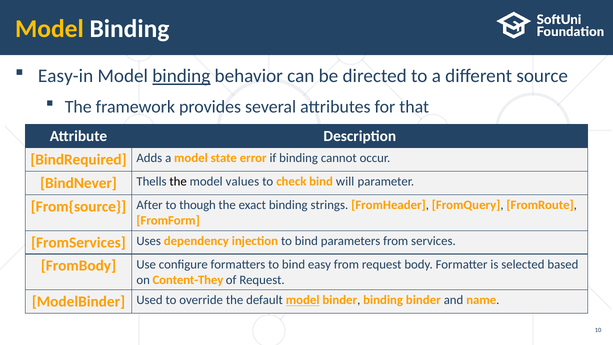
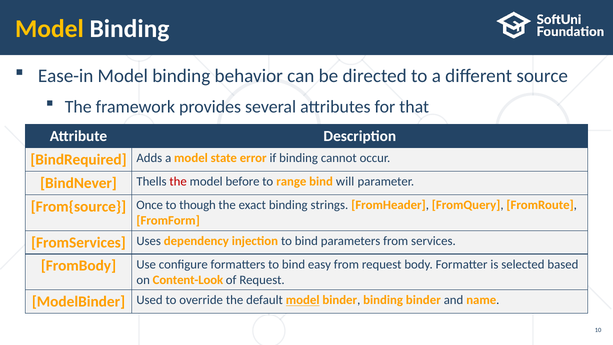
Easy-in: Easy-in -> Ease-in
binding at (181, 76) underline: present -> none
the at (178, 181) colour: black -> red
values: values -> before
check: check -> range
After: After -> Once
Content-They: Content-They -> Content-Look
